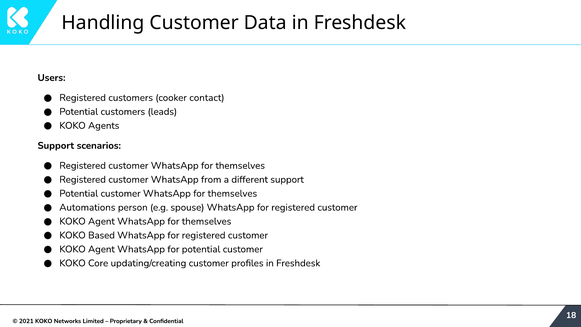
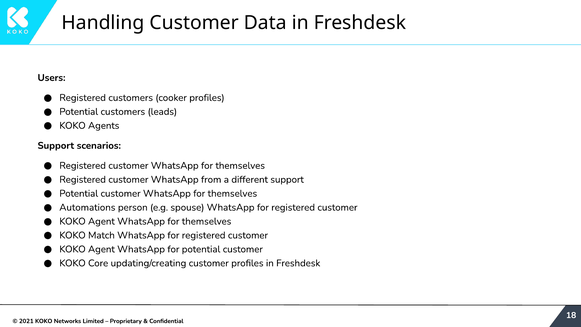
cooker contact: contact -> profiles
Based: Based -> Match
